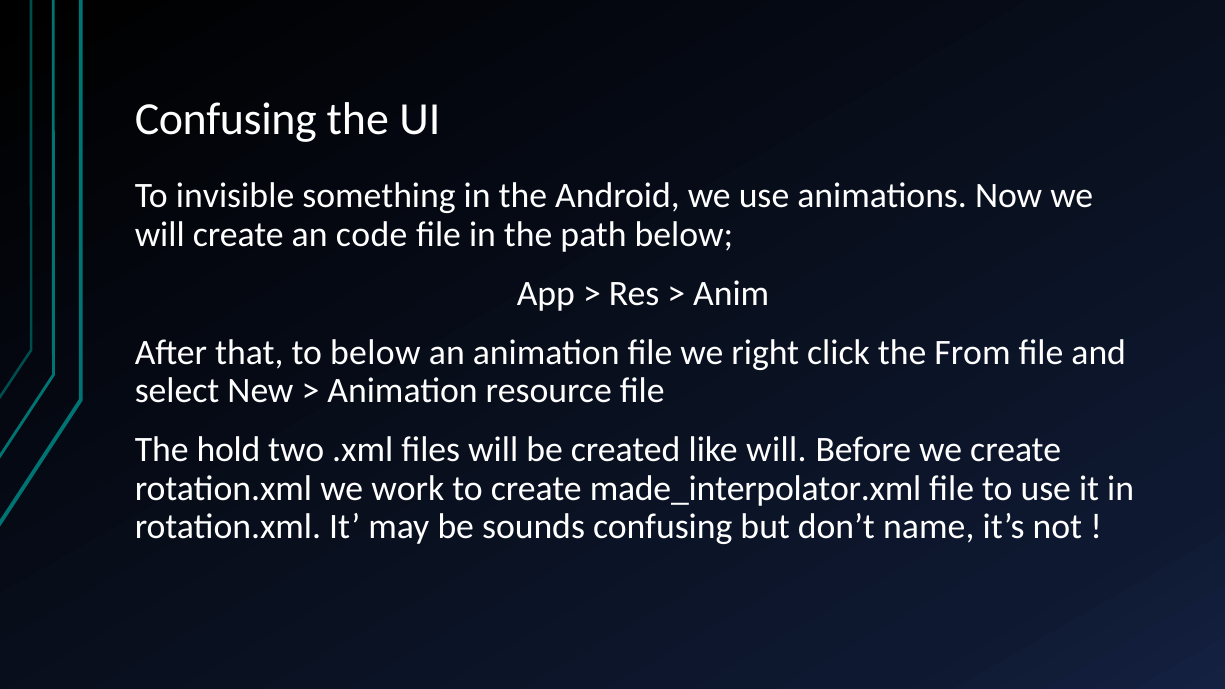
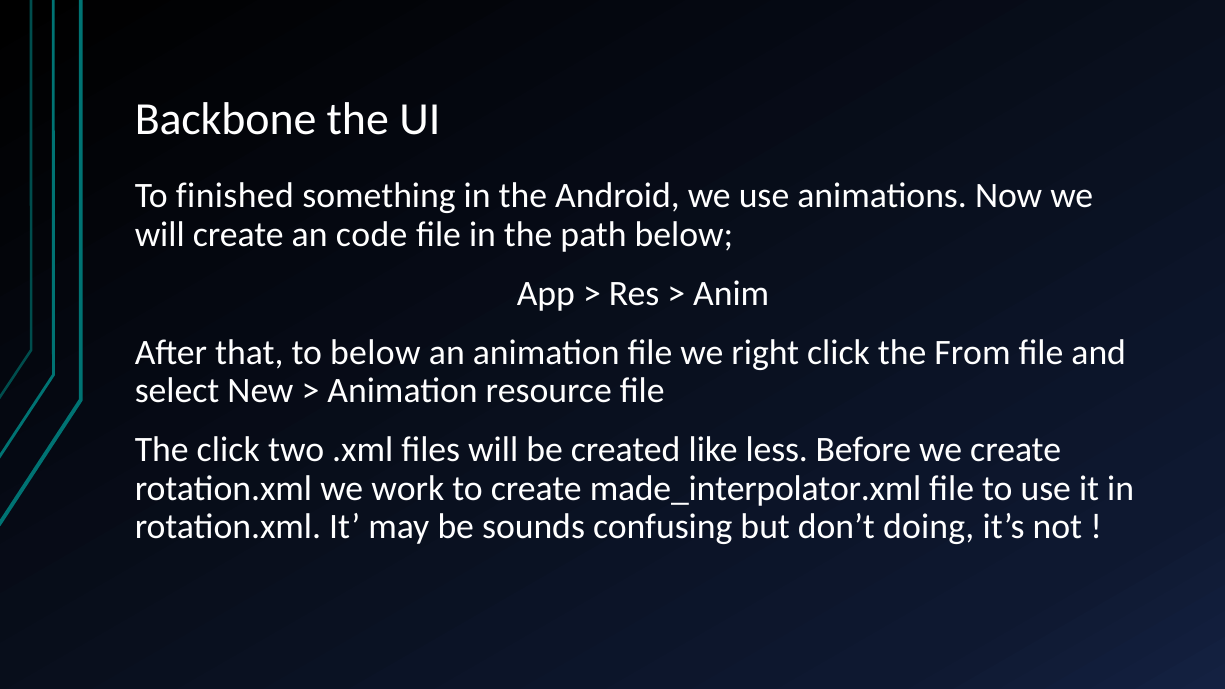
Confusing at (226, 119): Confusing -> Backbone
invisible: invisible -> finished
The hold: hold -> click
like will: will -> less
name: name -> doing
